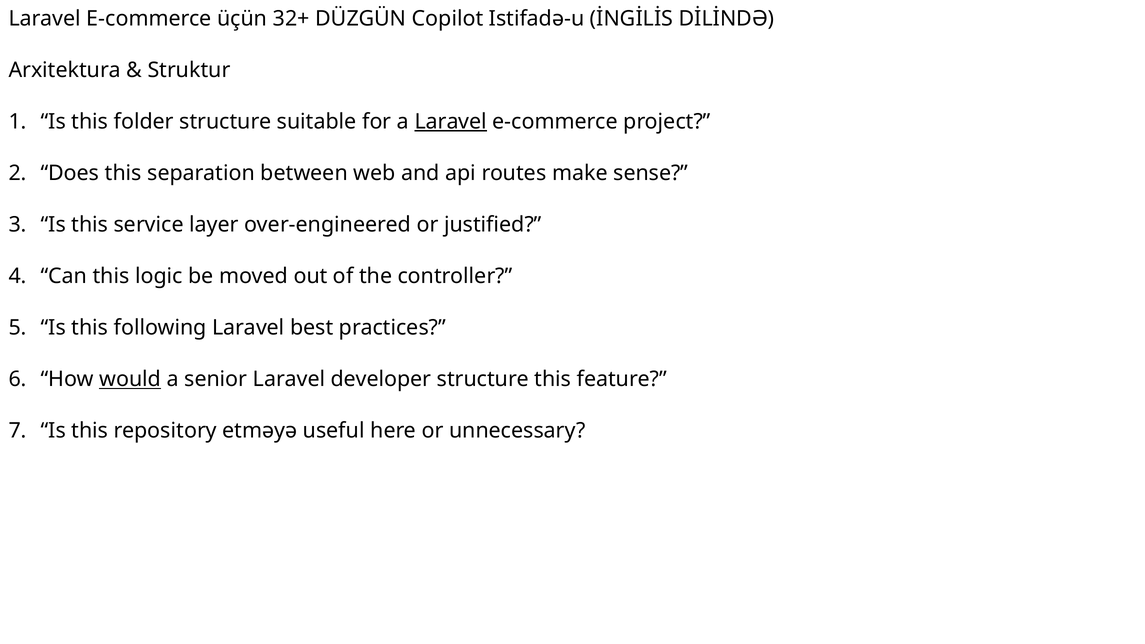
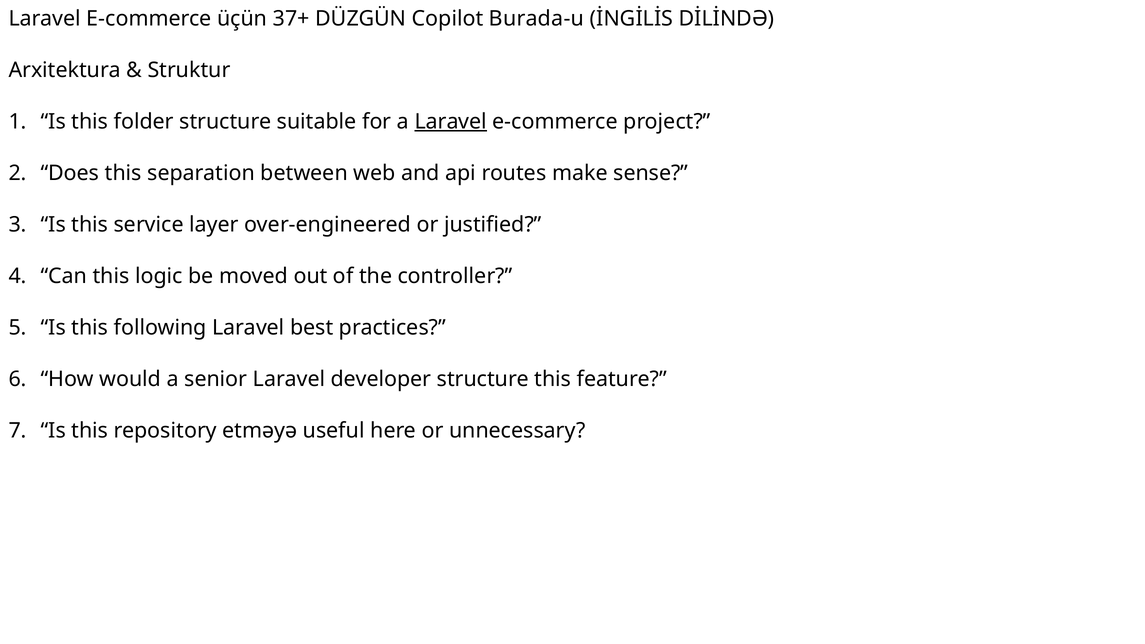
32+: 32+ -> 37+
Istifadə-u: Istifadə-u -> Burada-u
would underline: present -> none
